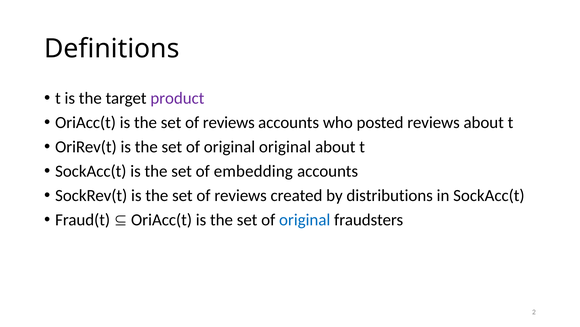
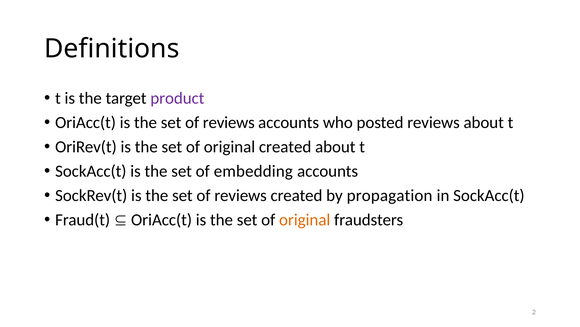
original original: original -> created
distributions: distributions -> propagation
original at (305, 219) colour: blue -> orange
